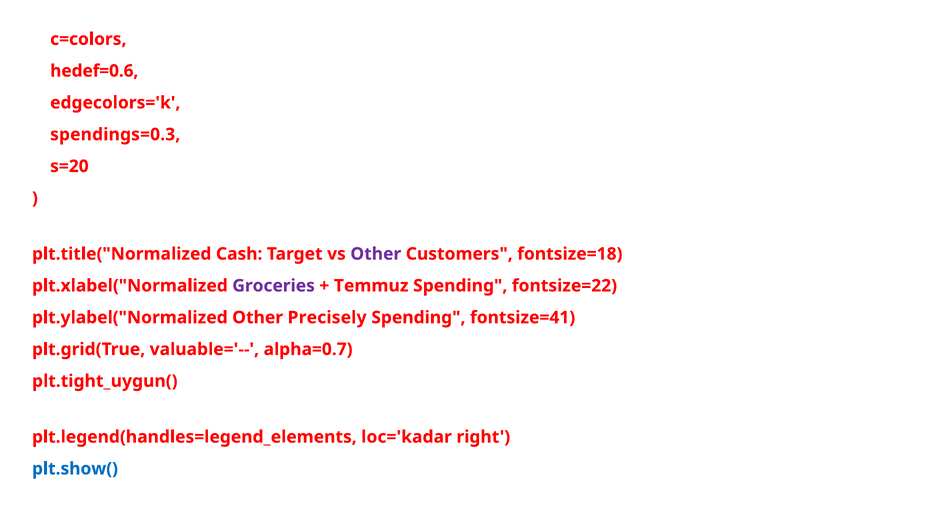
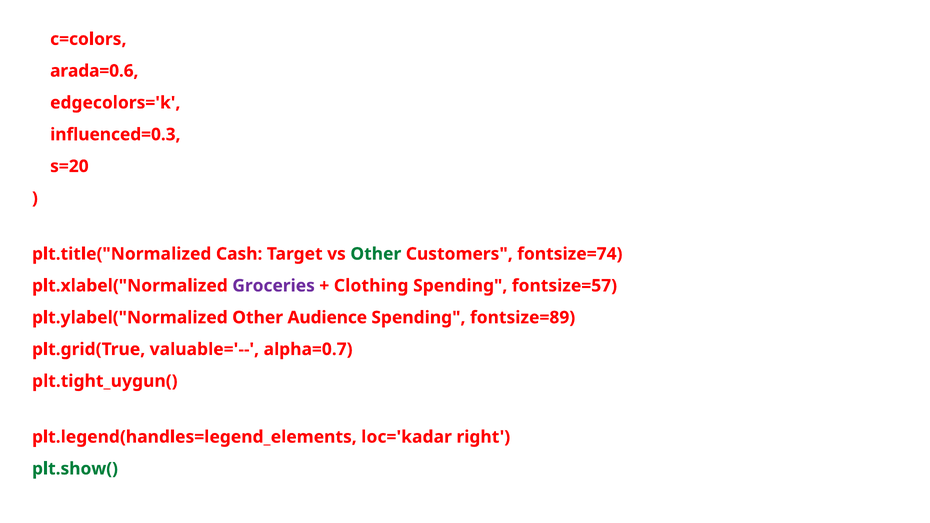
hedef=0.6: hedef=0.6 -> arada=0.6
spendings=0.3: spendings=0.3 -> influenced=0.3
Other at (376, 254) colour: purple -> green
fontsize=18: fontsize=18 -> fontsize=74
Temmuz: Temmuz -> Clothing
fontsize=22: fontsize=22 -> fontsize=57
Precisely: Precisely -> Audience
fontsize=41: fontsize=41 -> fontsize=89
plt.show( colour: blue -> green
